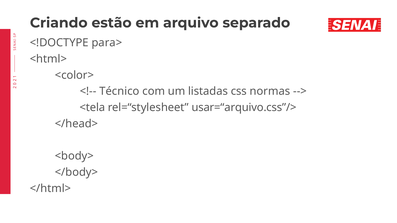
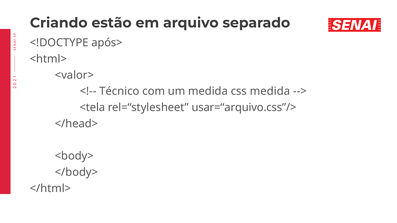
para>: para> -> após>
<color>: <color> -> <valor>
um listadas: listadas -> medida
css normas: normas -> medida
